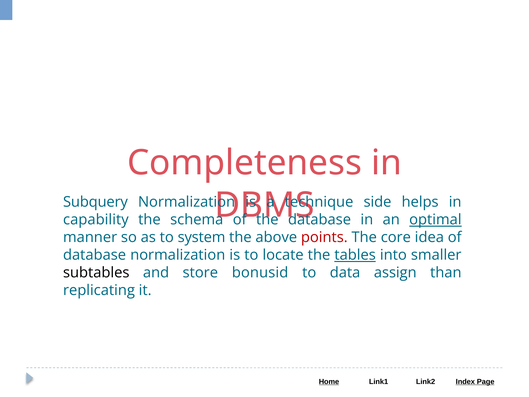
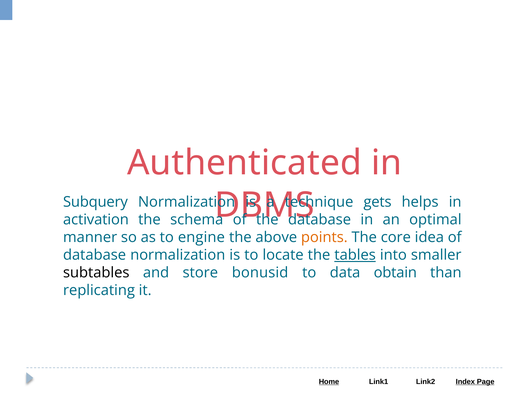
Completeness: Completeness -> Authenticated
side: side -> gets
capability: capability -> activation
optimal underline: present -> none
system: system -> engine
points colour: red -> orange
assign: assign -> obtain
